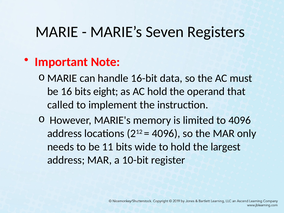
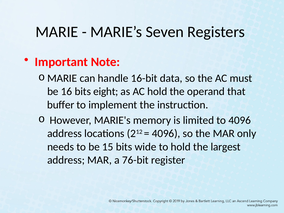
called: called -> buffer
11: 11 -> 15
10-bit: 10-bit -> 76-bit
